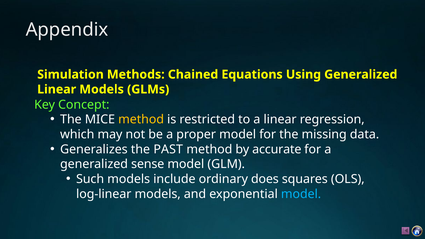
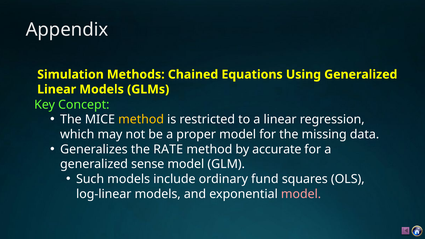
PAST: PAST -> RATE
does: does -> fund
model at (301, 194) colour: light blue -> pink
